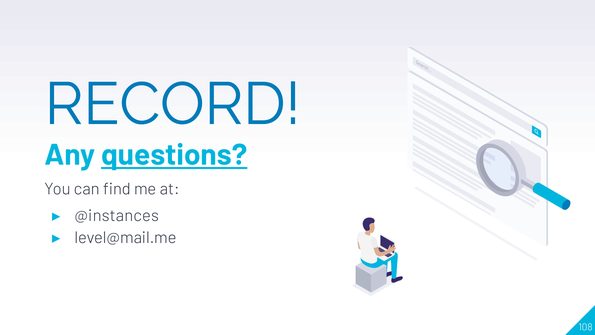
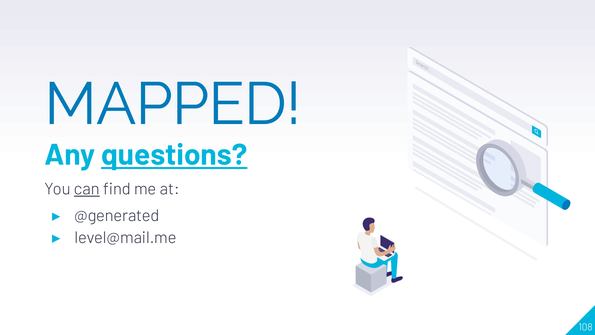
RECORD: RECORD -> MAPPED
can underline: none -> present
@instances: @instances -> @generated
